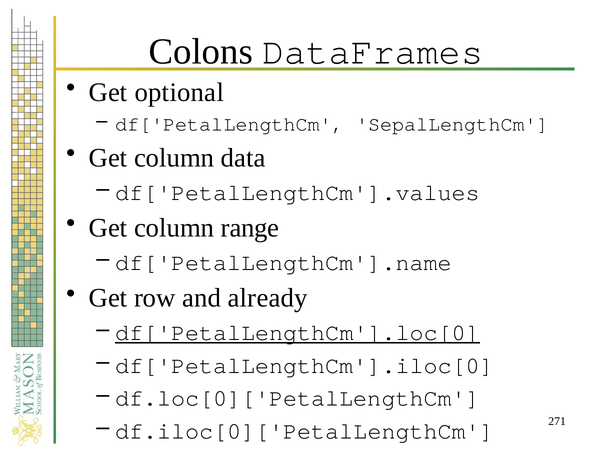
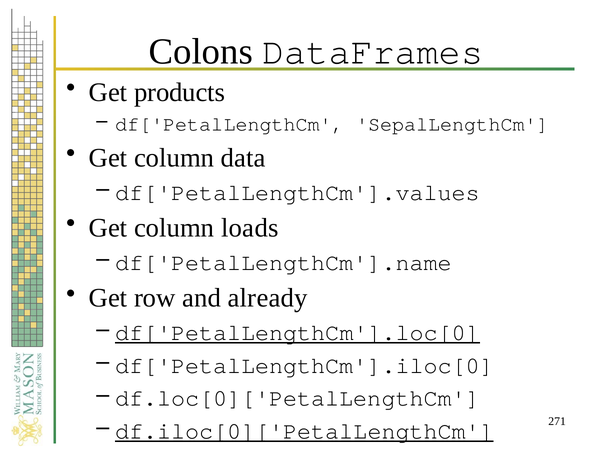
optional: optional -> products
range: range -> loads
df.iloc[0]['PetalLengthCm underline: none -> present
